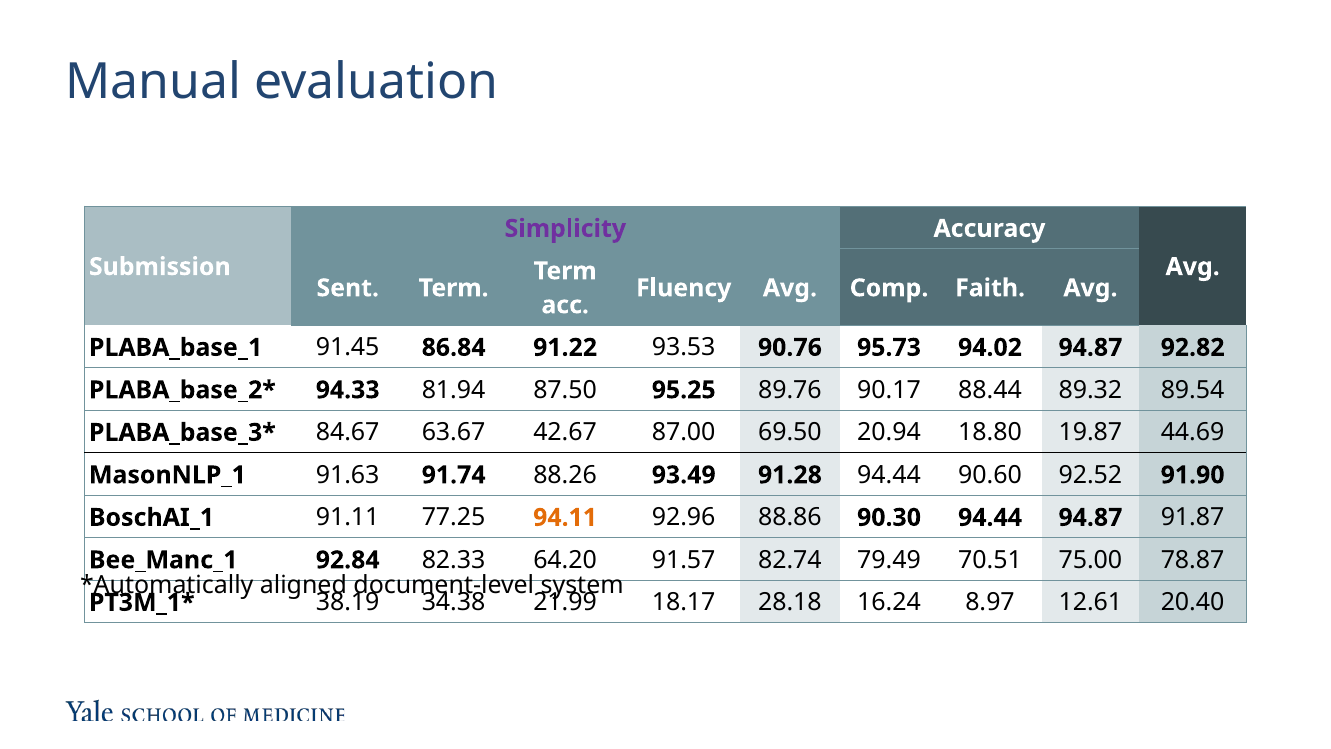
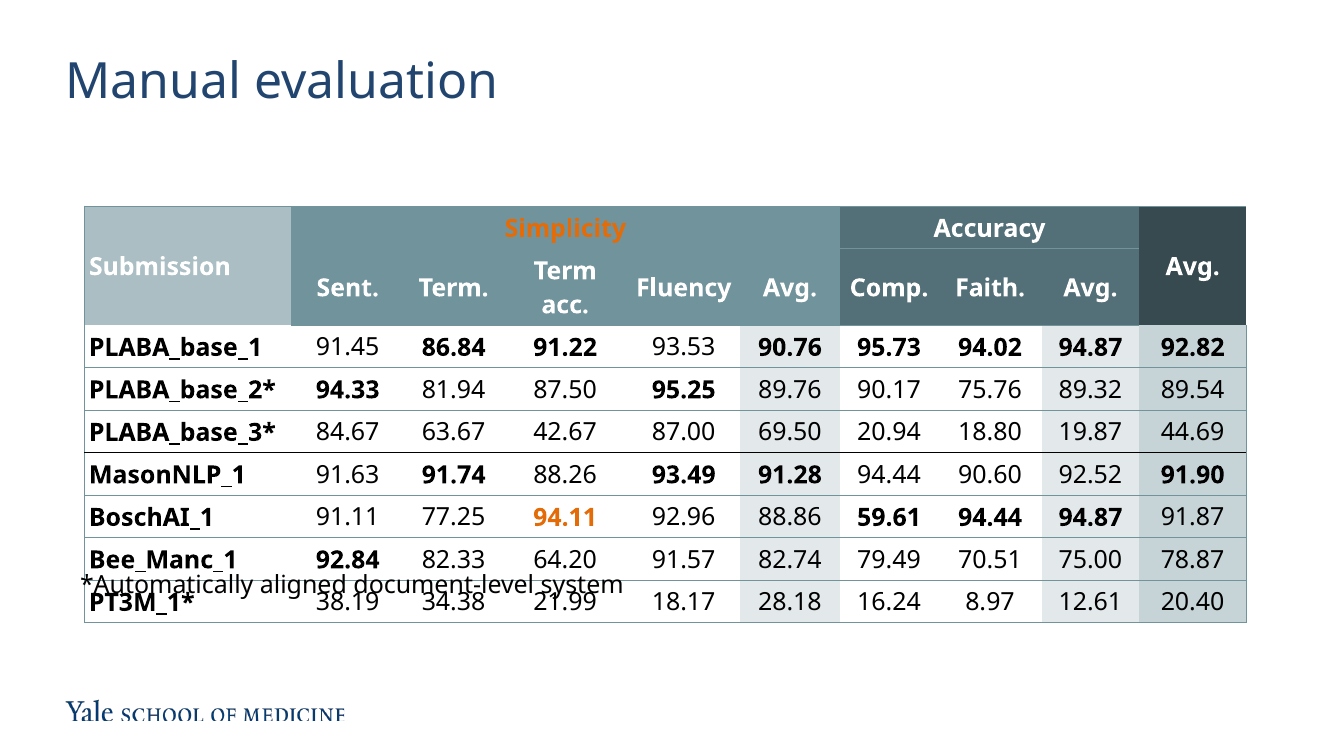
Simplicity colour: purple -> orange
88.44: 88.44 -> 75.76
90.30: 90.30 -> 59.61
